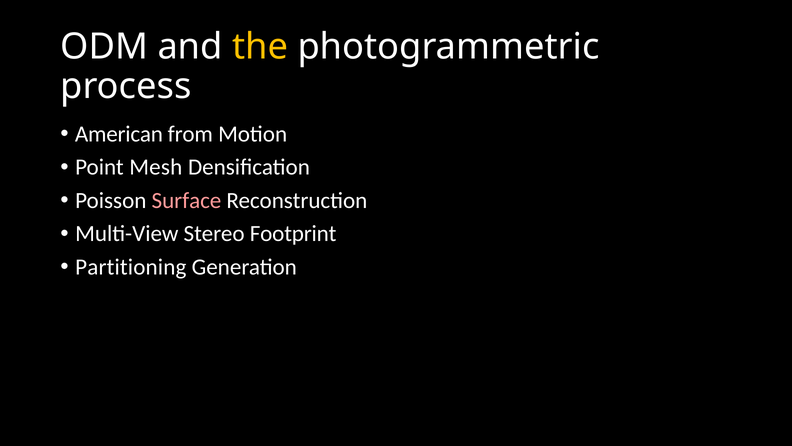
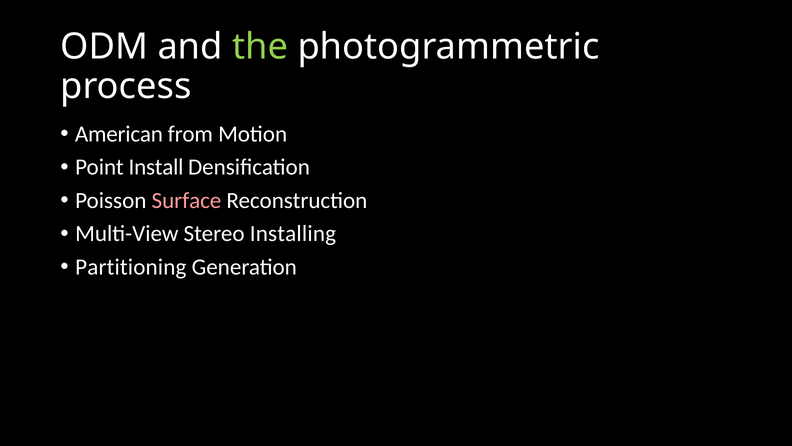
the colour: yellow -> light green
Mesh: Mesh -> Install
Footprint: Footprint -> Installing
